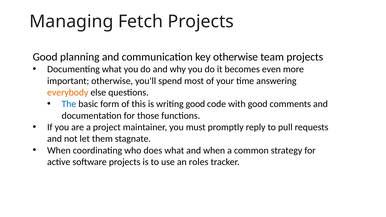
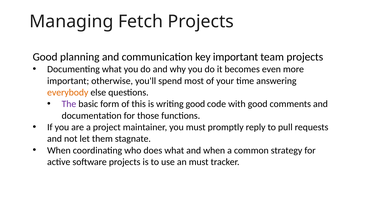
key otherwise: otherwise -> important
The colour: blue -> purple
an roles: roles -> must
